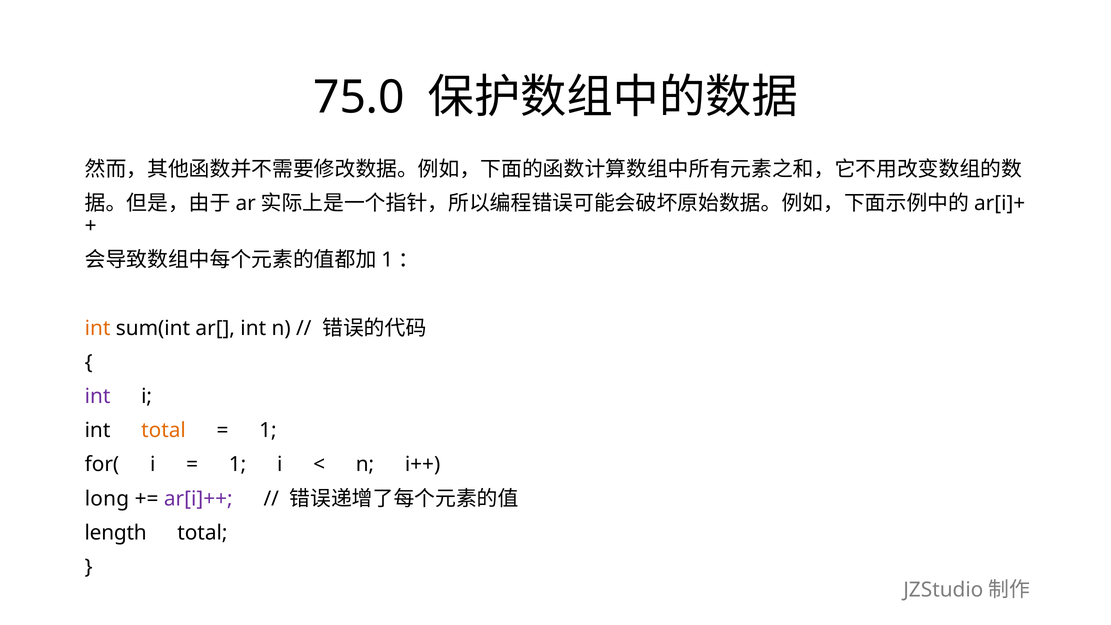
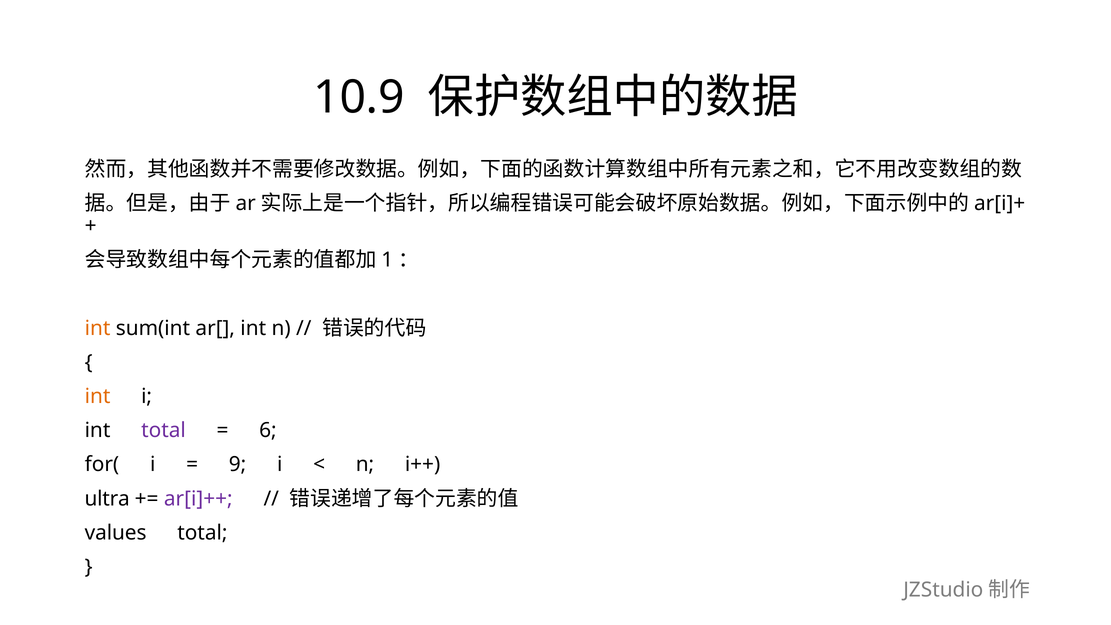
75.0: 75.0 -> 10.9
int at (98, 396) colour: purple -> orange
total at (164, 430) colour: orange -> purple
1 at (268, 430): 1 -> 6
1 at (238, 464): 1 -> 9
long: long -> ultra
length: length -> values
